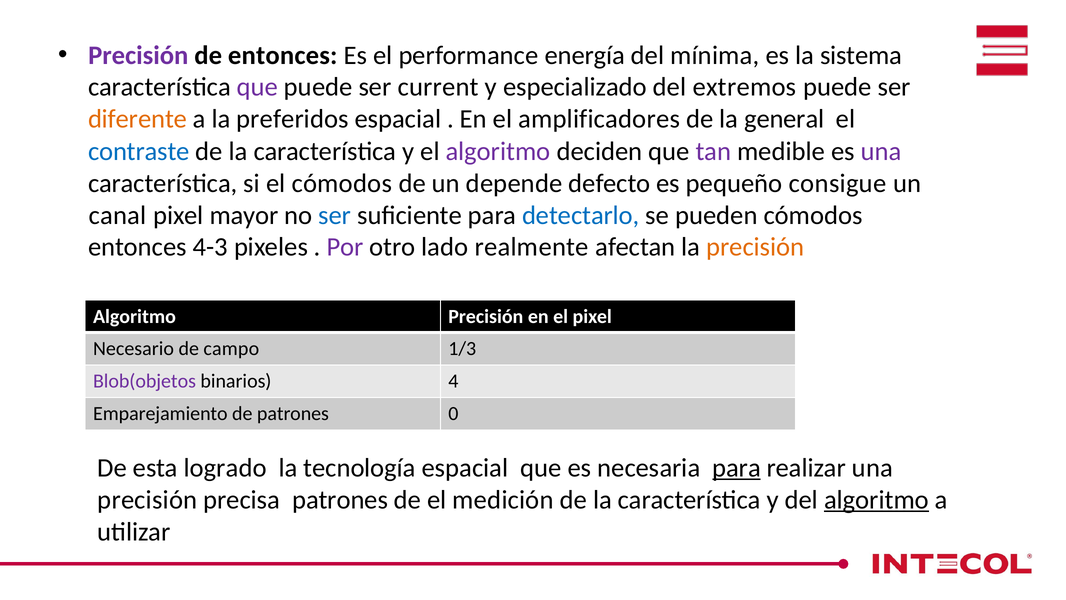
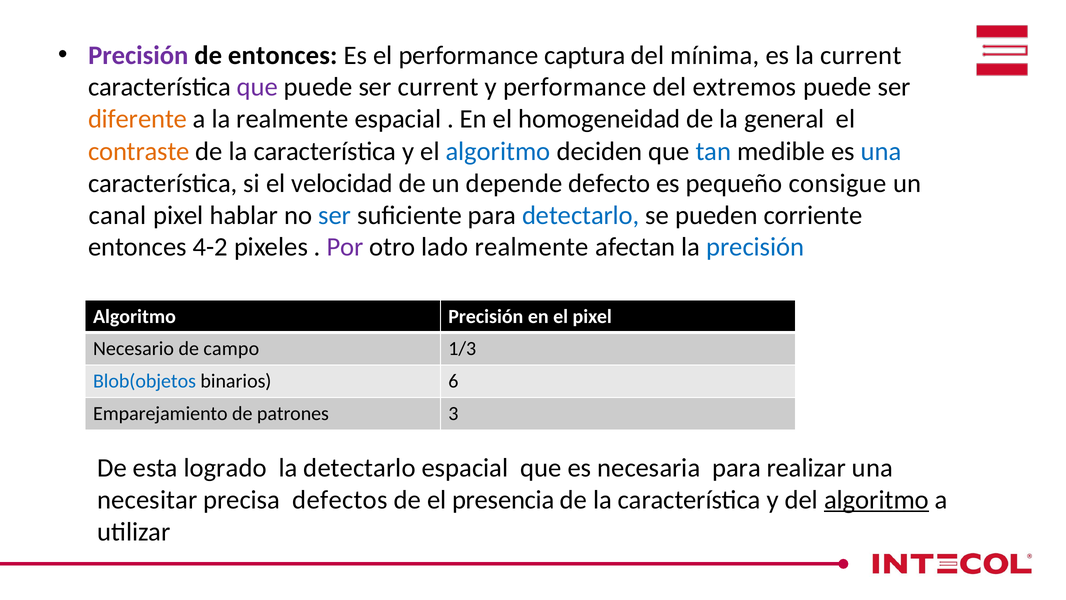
energía: energía -> captura
la sistema: sistema -> current
y especializado: especializado -> performance
la preferidos: preferidos -> realmente
amplificadores: amplificadores -> homogeneidad
contraste colour: blue -> orange
algoritmo at (498, 151) colour: purple -> blue
tan colour: purple -> blue
una at (881, 151) colour: purple -> blue
el cómodos: cómodos -> velocidad
mayor: mayor -> hablar
pueden cómodos: cómodos -> corriente
4-3: 4-3 -> 4-2
precisión at (755, 247) colour: orange -> blue
Blob(objetos colour: purple -> blue
4: 4 -> 6
0: 0 -> 3
la tecnología: tecnología -> detectarlo
para at (737, 467) underline: present -> none
precisión at (147, 499): precisión -> necesitar
precisa patrones: patrones -> defectos
medición: medición -> presencia
